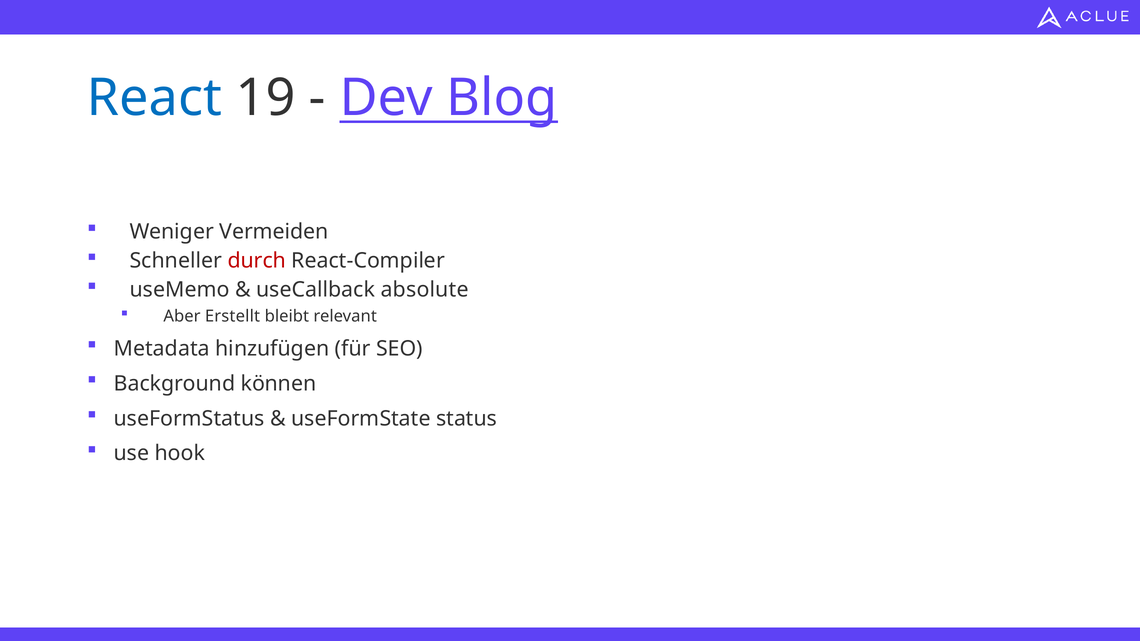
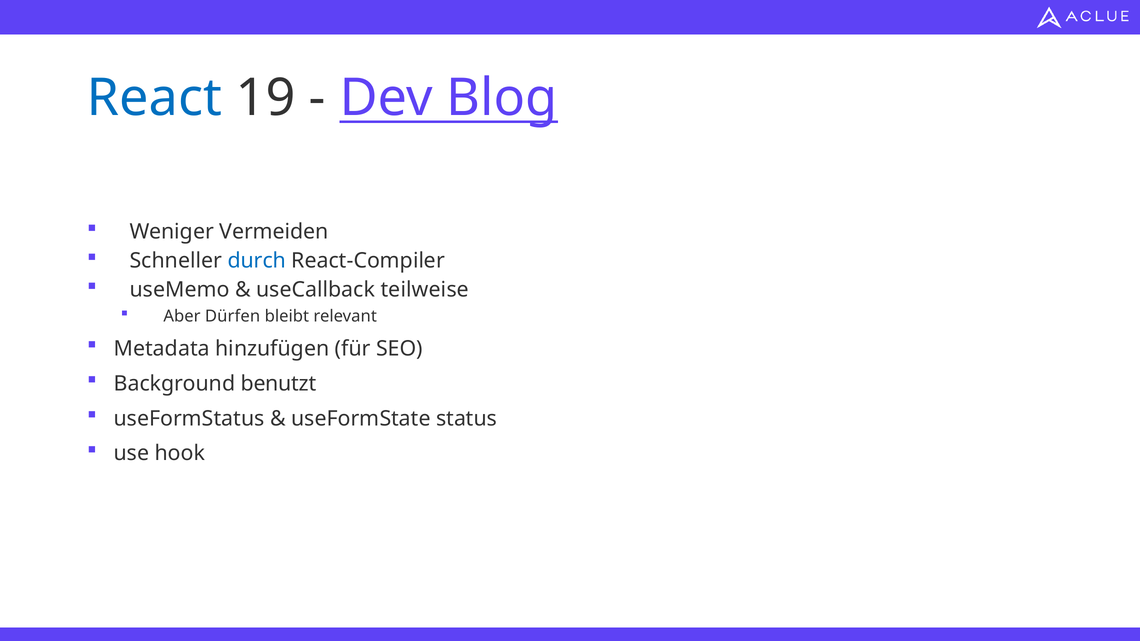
durch colour: red -> blue
absolute: absolute -> teilweise
Erstellt: Erstellt -> Dürfen
können: können -> benutzt
